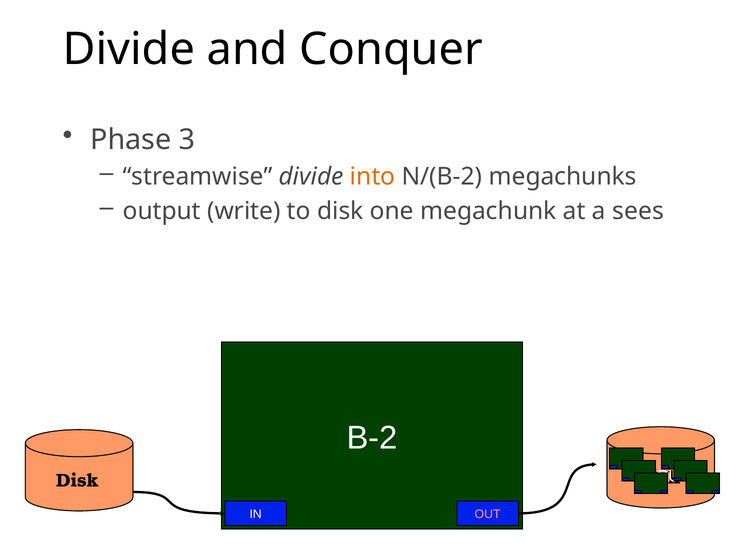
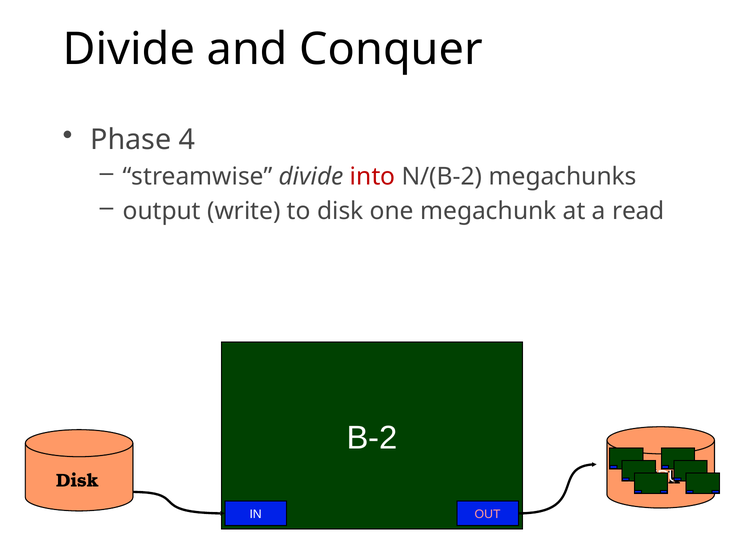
3: 3 -> 4
into colour: orange -> red
sees: sees -> read
